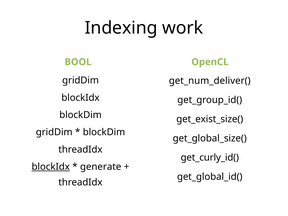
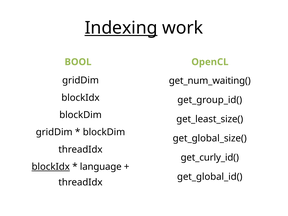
Indexing underline: none -> present
get_num_deliver(: get_num_deliver( -> get_num_waiting(
get_exist_size(: get_exist_size( -> get_least_size(
generate: generate -> language
